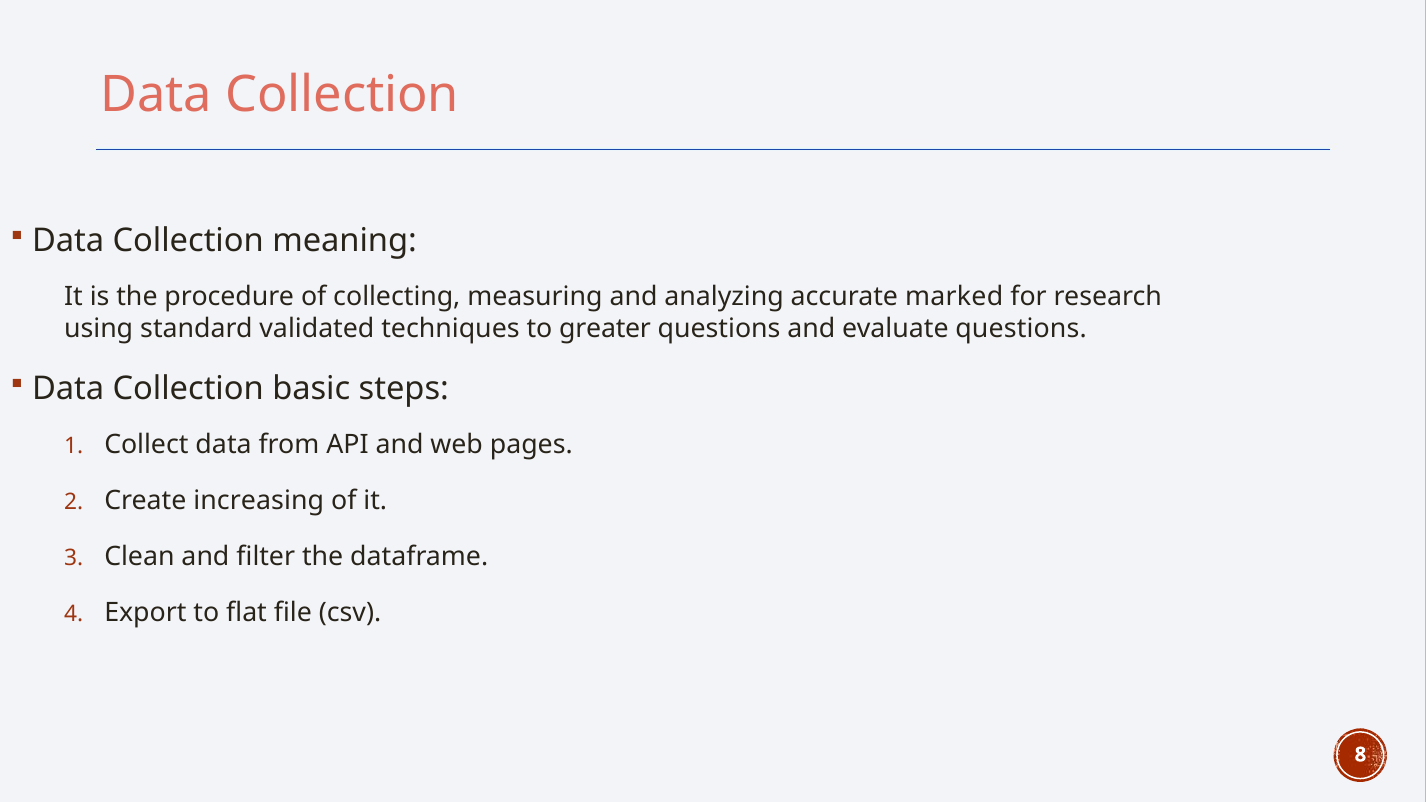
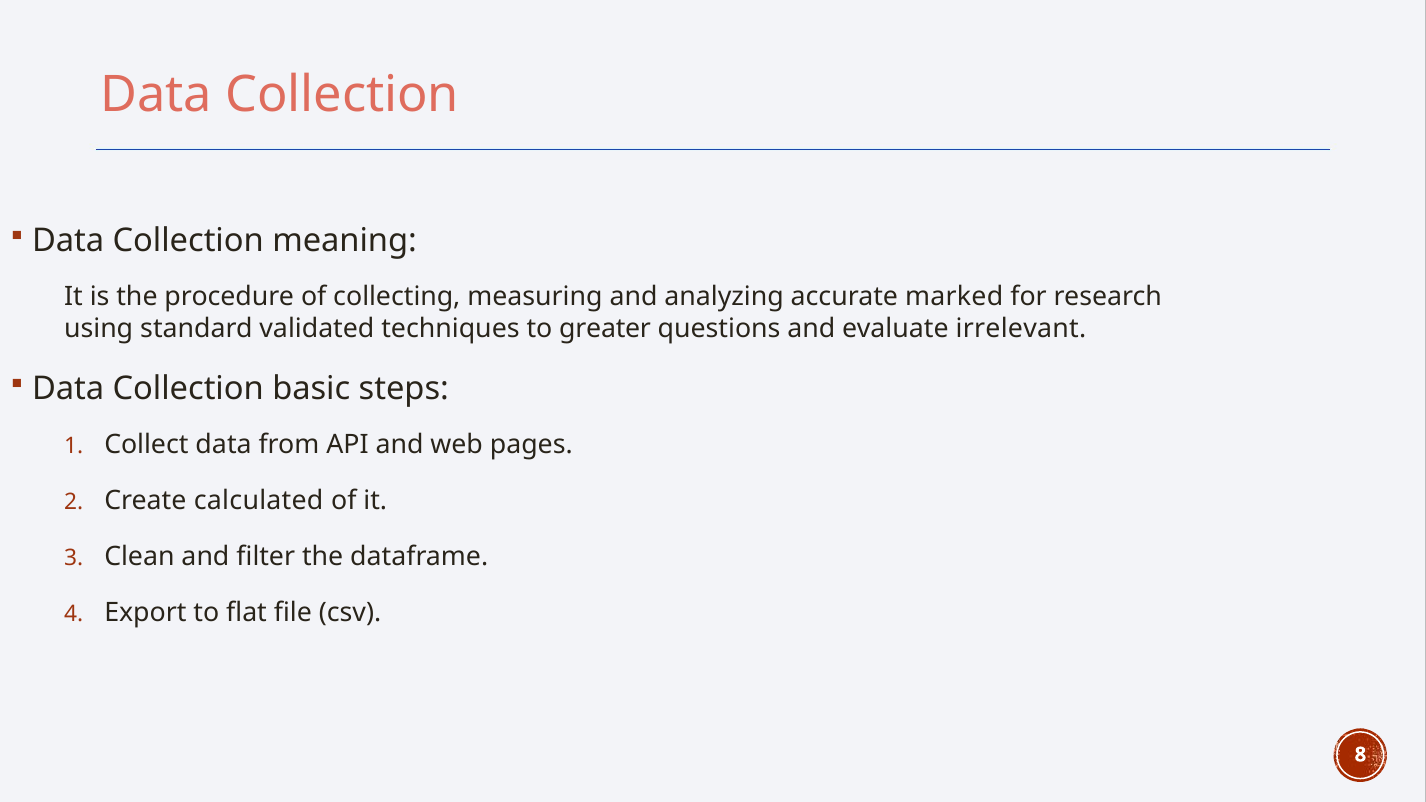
evaluate questions: questions -> irrelevant
increasing: increasing -> calculated
